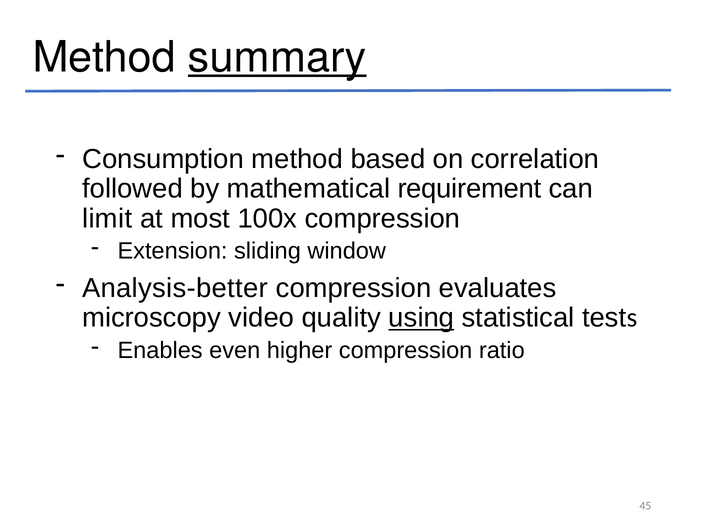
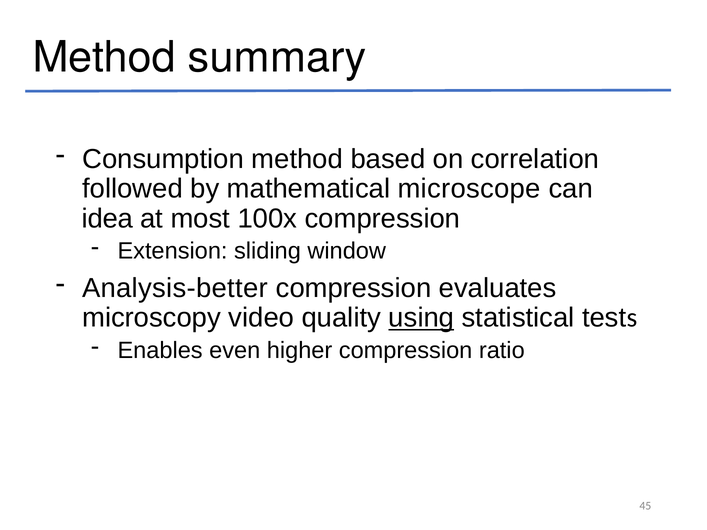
summary underline: present -> none
requirement: requirement -> microscope
limit: limit -> idea
